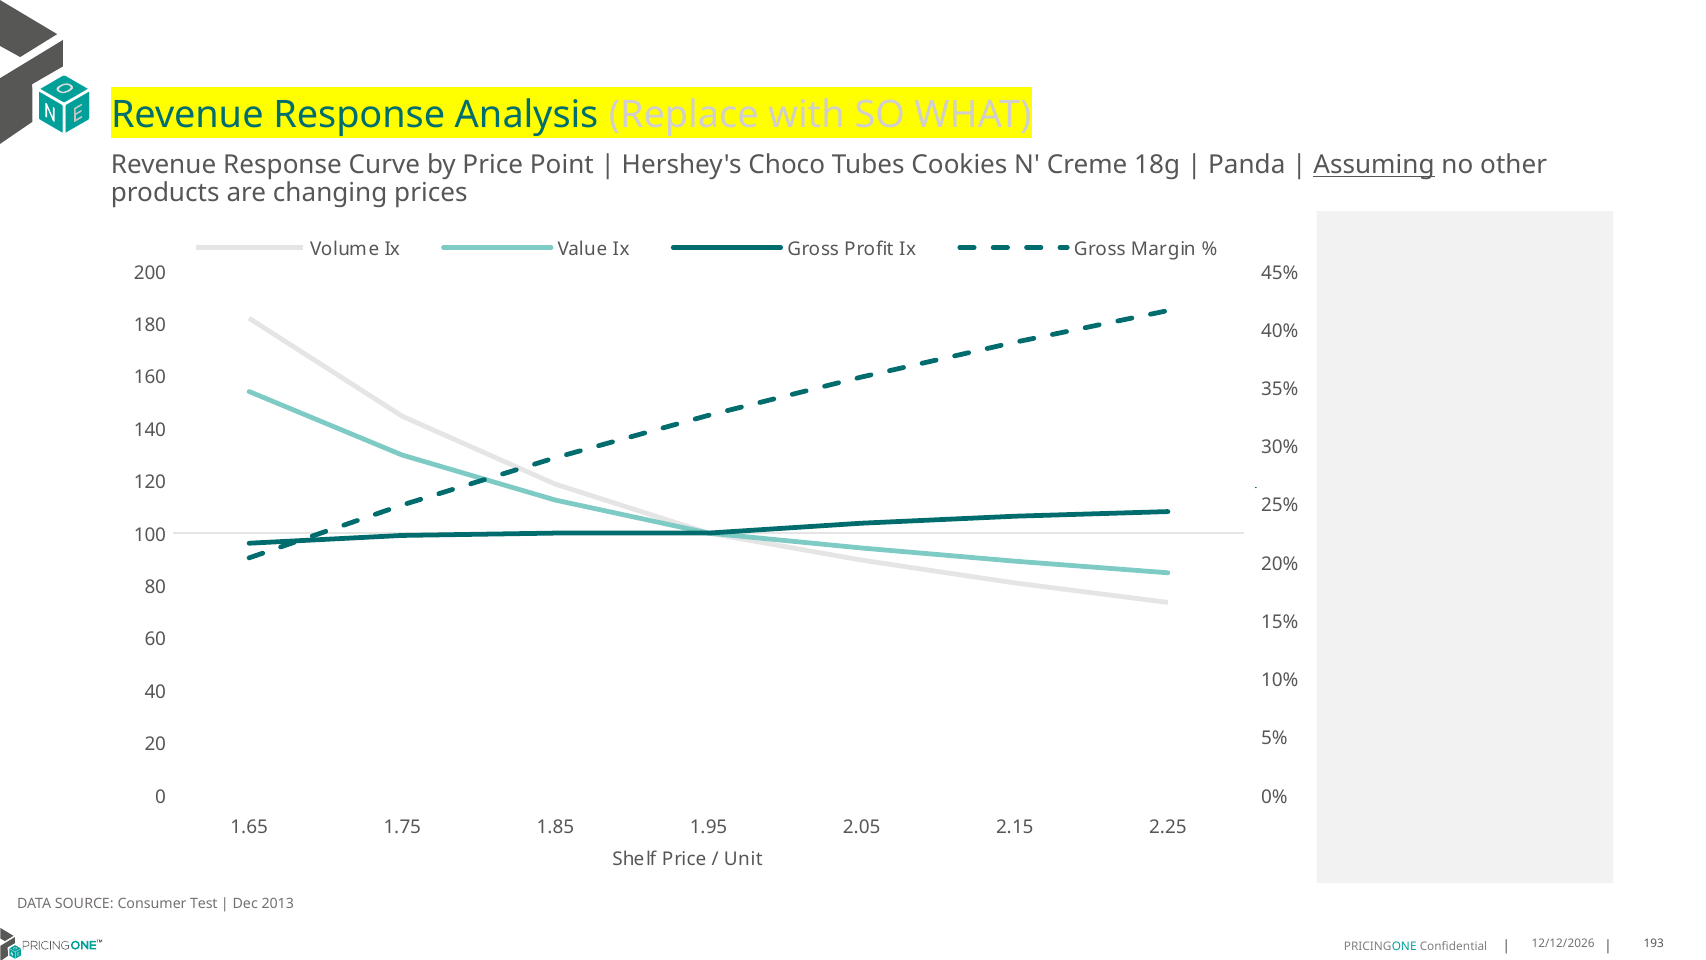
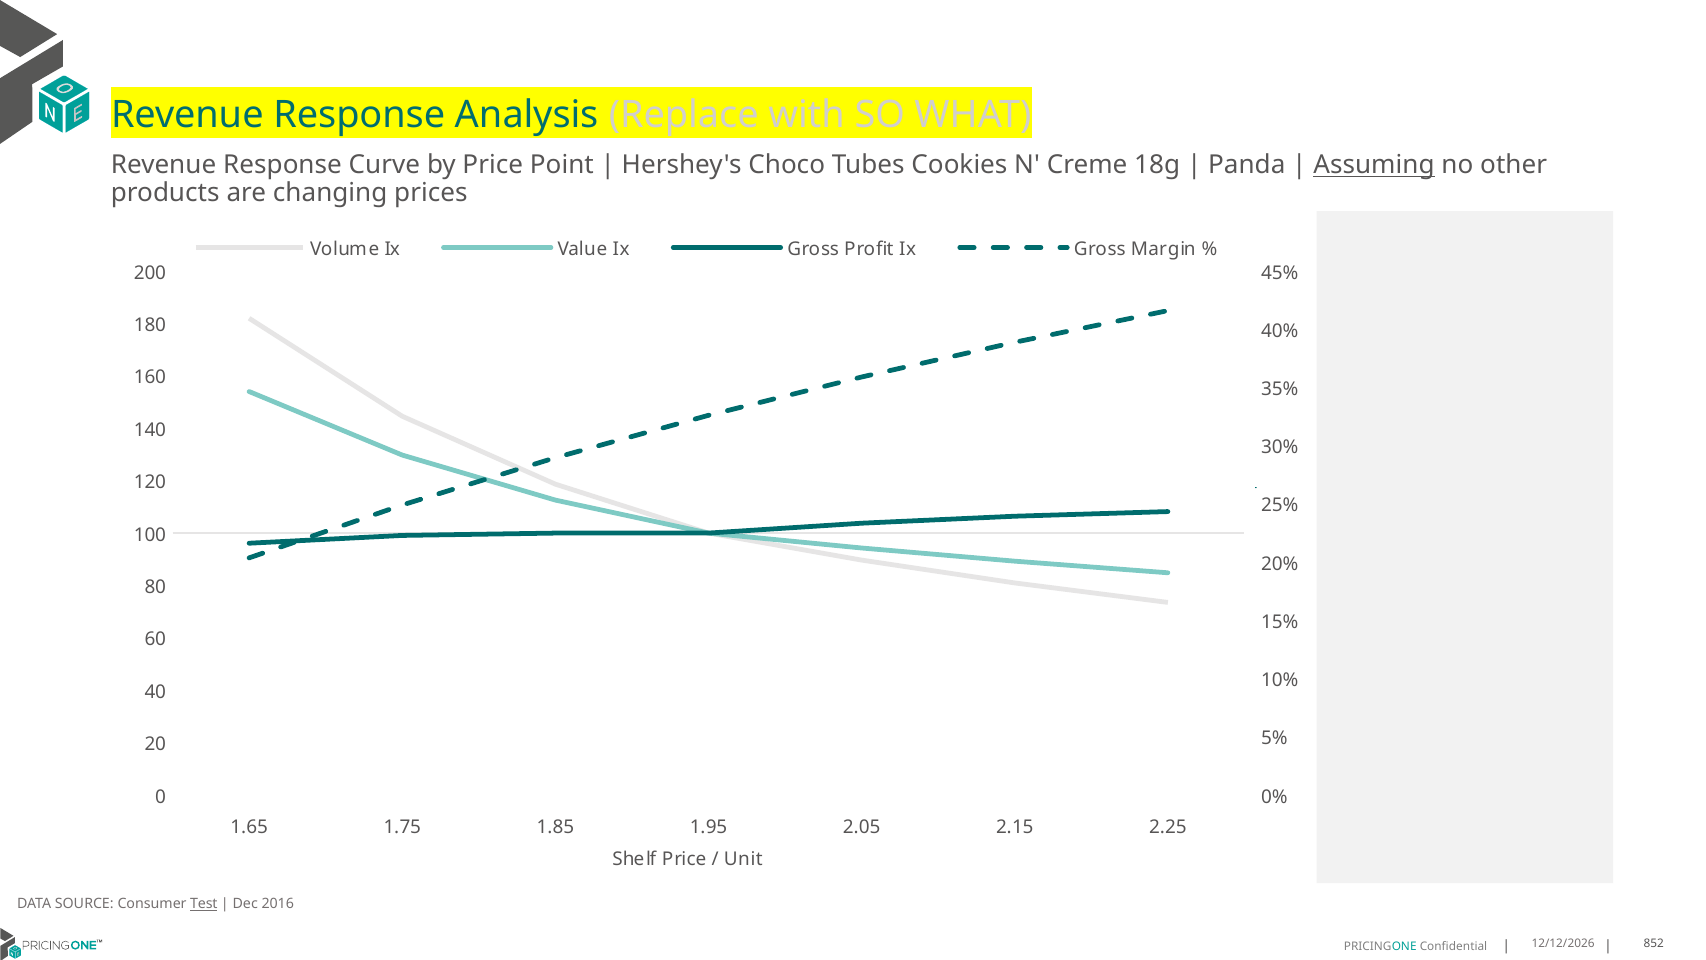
Test underline: none -> present
2013: 2013 -> 2016
193: 193 -> 852
